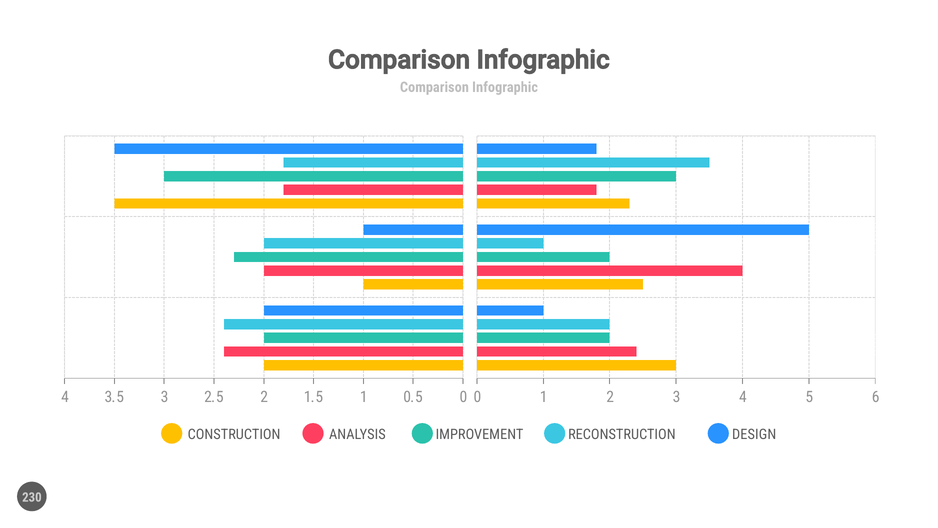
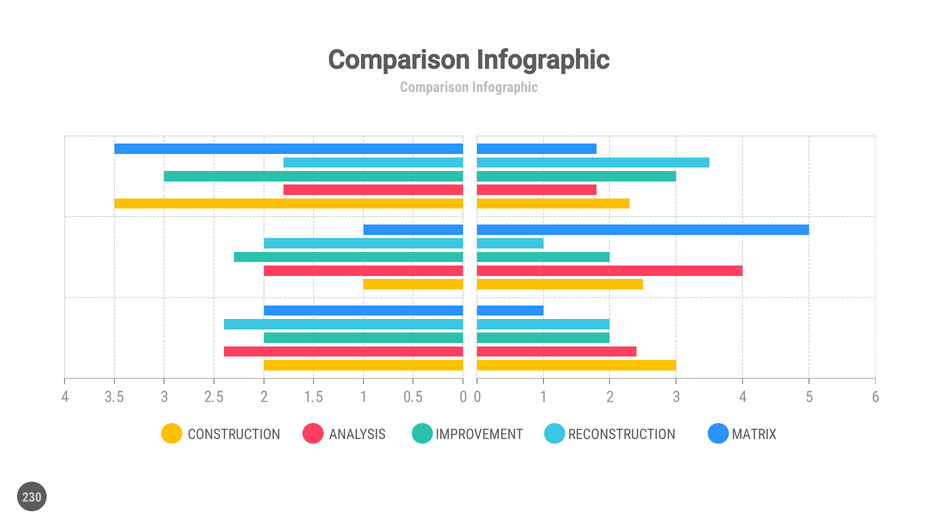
DESIGN: DESIGN -> MATRIX
